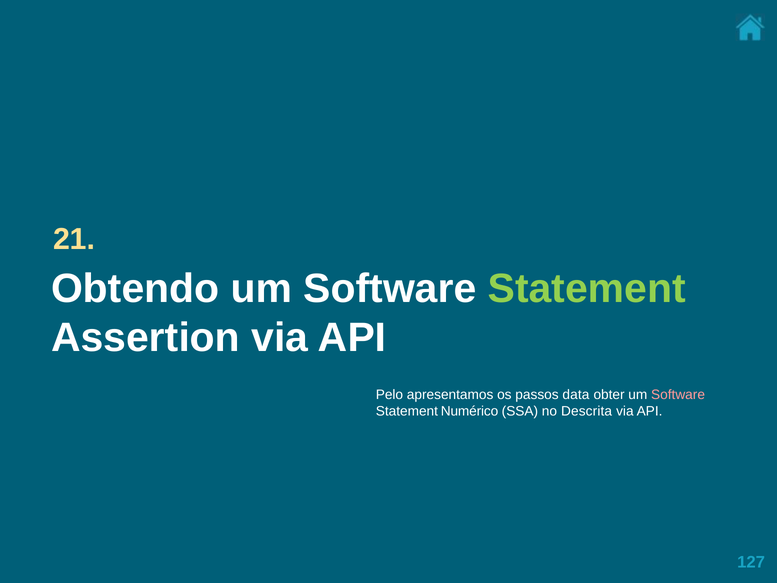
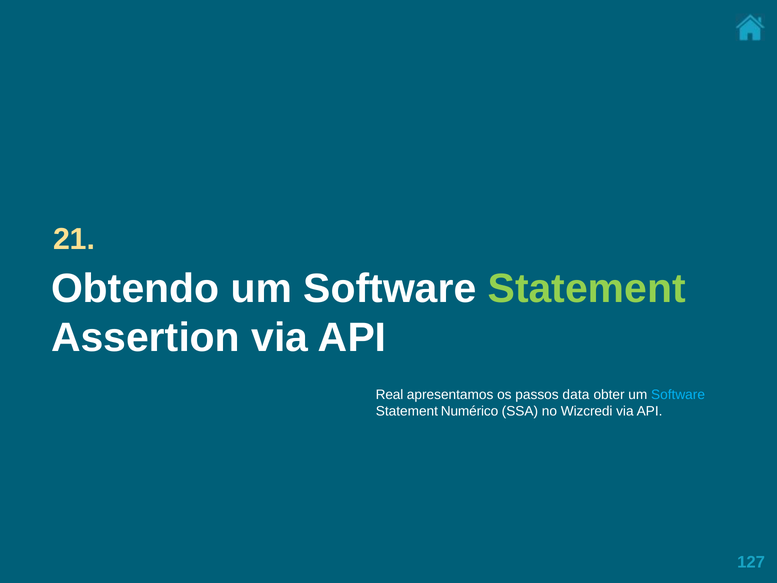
Pelo: Pelo -> Real
Software at (678, 395) colour: pink -> light blue
Descrita: Descrita -> Wizcredi
